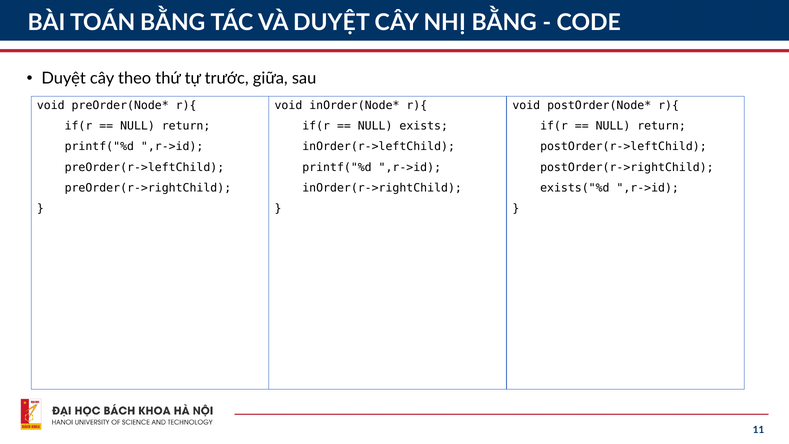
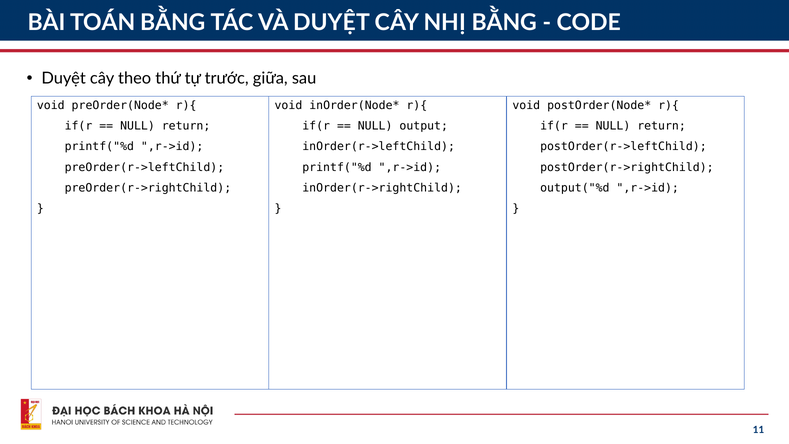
exists: exists -> output
exists("%d: exists("%d -> output("%d
